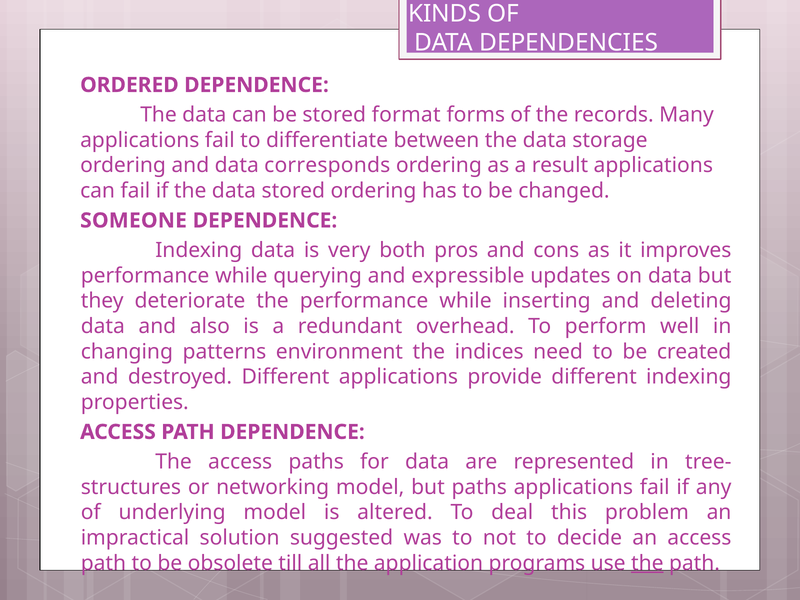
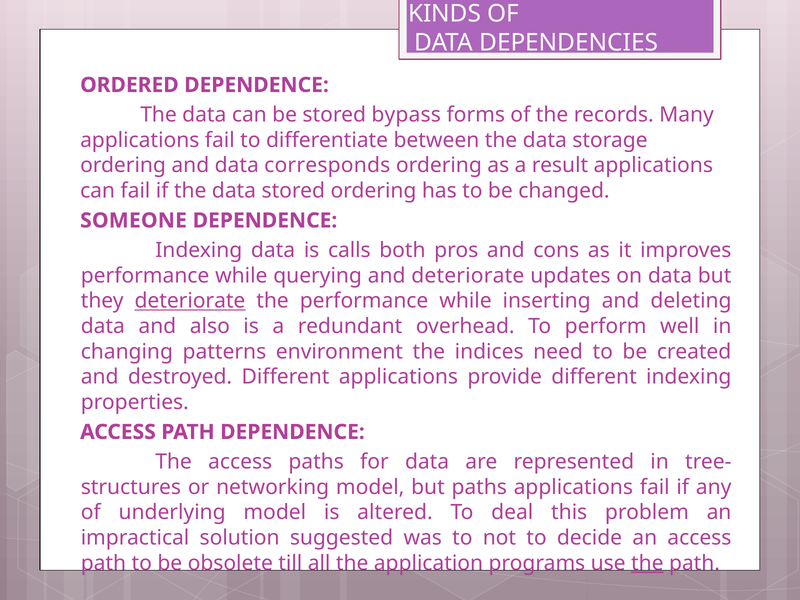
format: format -> bypass
very: very -> calls
and expressible: expressible -> deteriorate
deteriorate at (190, 301) underline: none -> present
